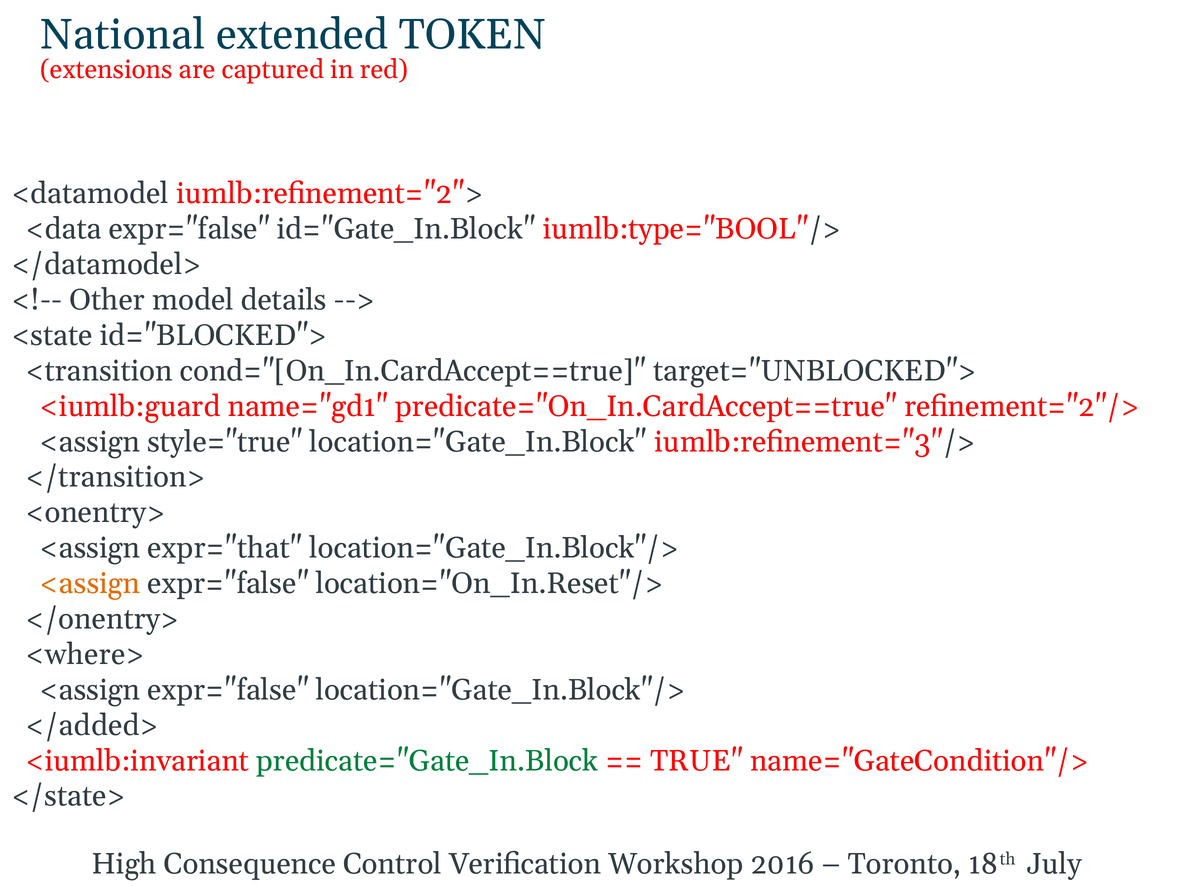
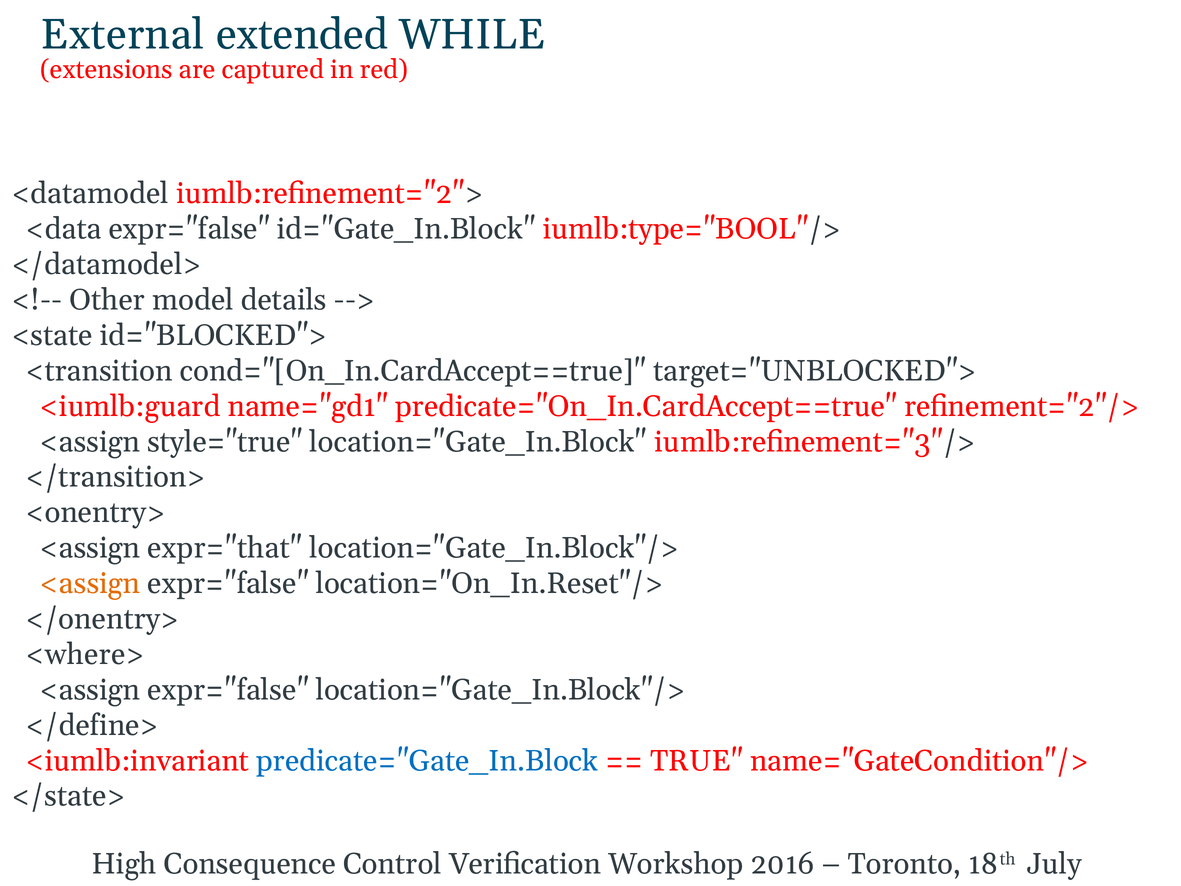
National: National -> External
TOKEN: TOKEN -> WHILE
</added>: </added> -> </define>
predicate="Gate_In.Block colour: green -> blue
